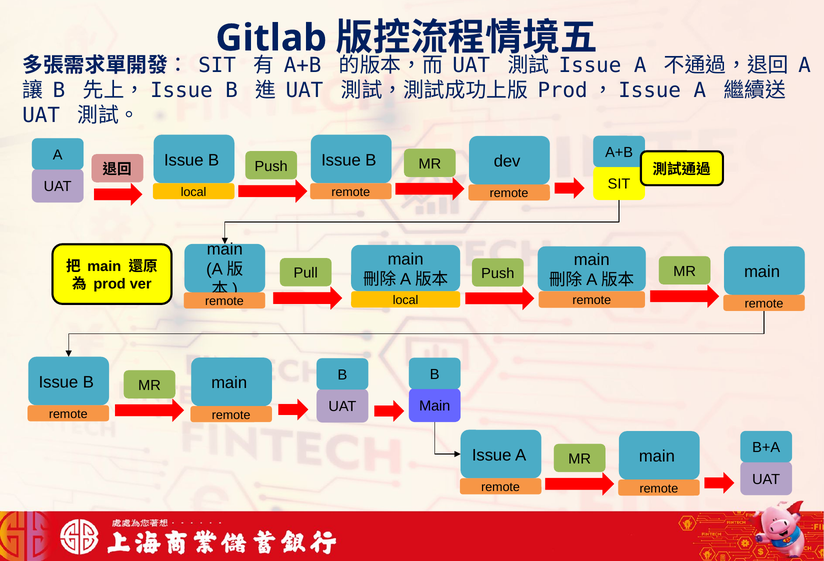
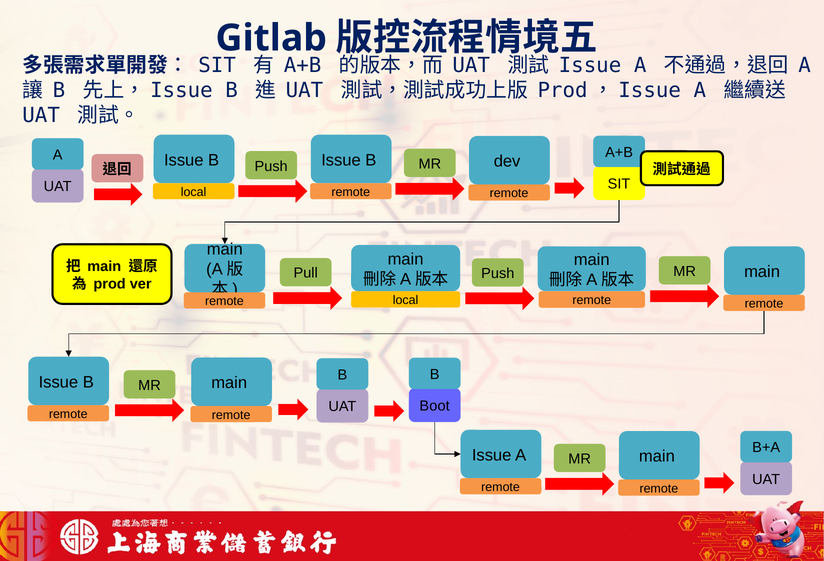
Main at (435, 406): Main -> Boot
